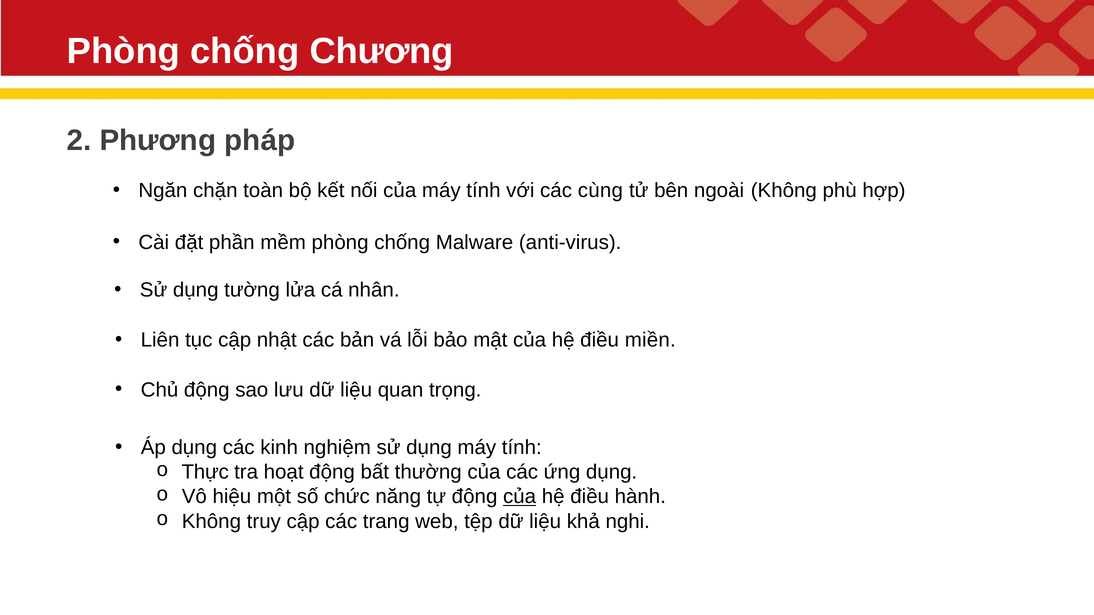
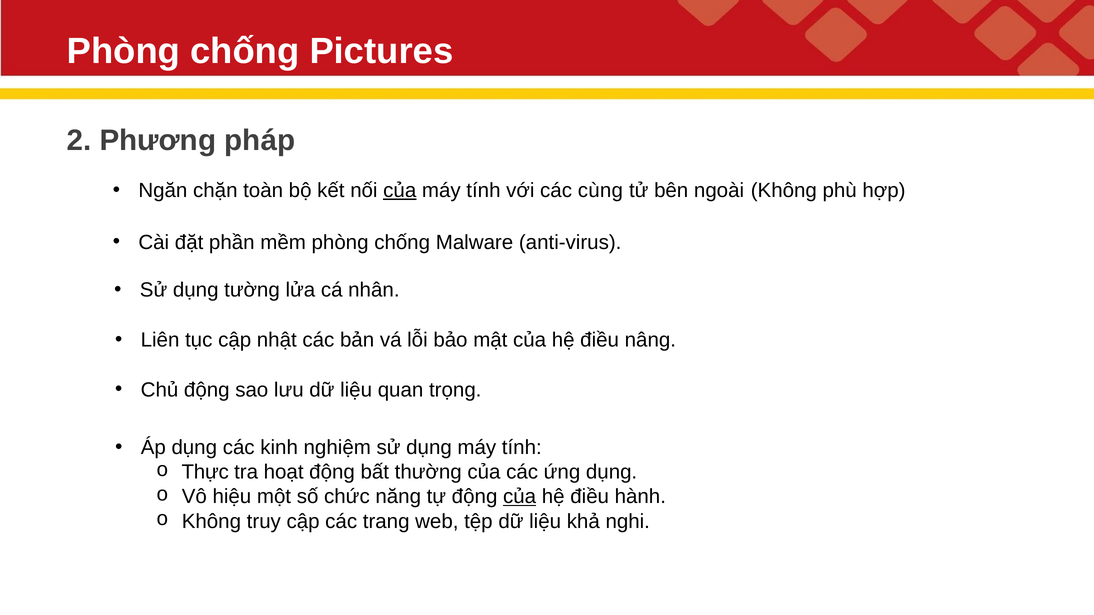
Chương: Chương -> Pictures
của at (400, 190) underline: none -> present
miền: miền -> nâng
